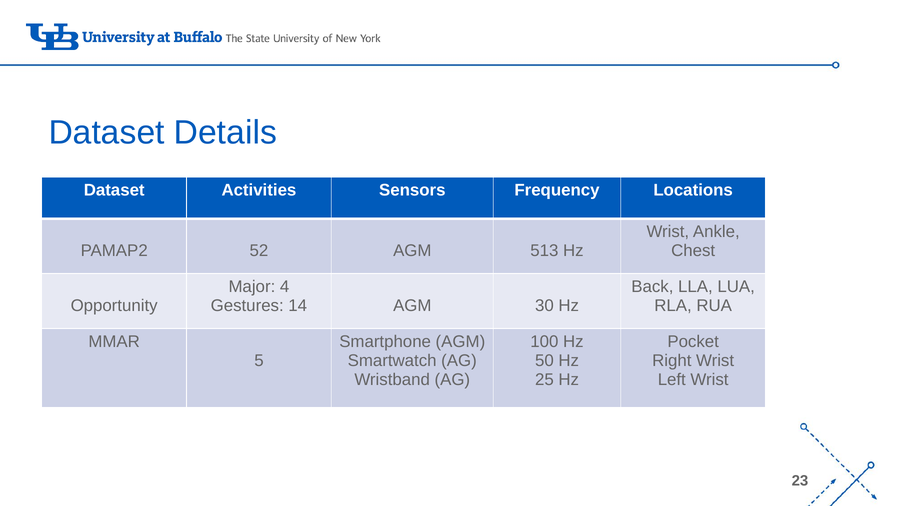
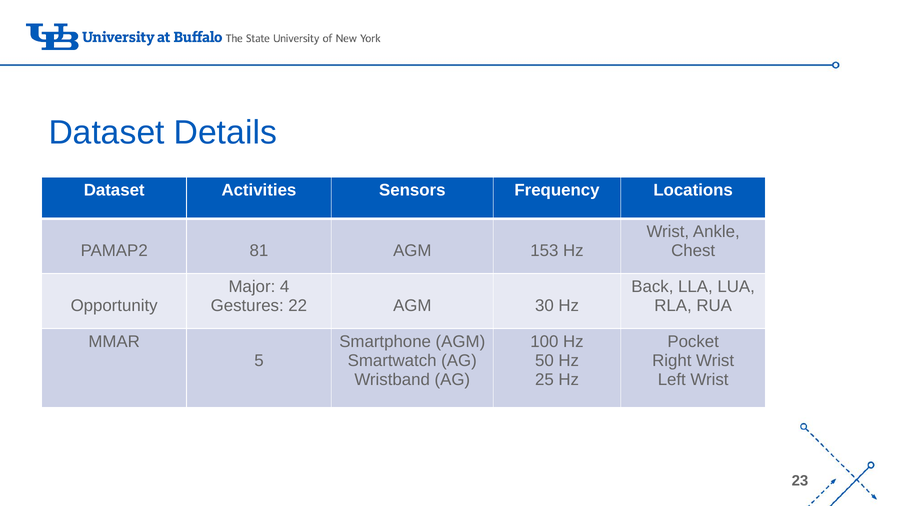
52: 52 -> 81
513: 513 -> 153
14: 14 -> 22
